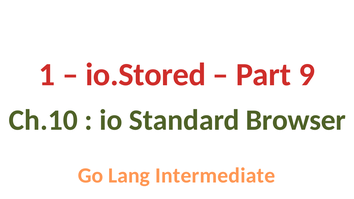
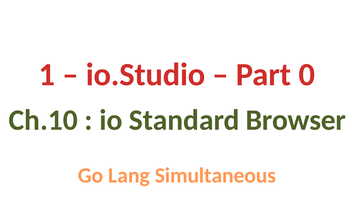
io.Stored: io.Stored -> io.Studio
9: 9 -> 0
Intermediate: Intermediate -> Simultaneous
